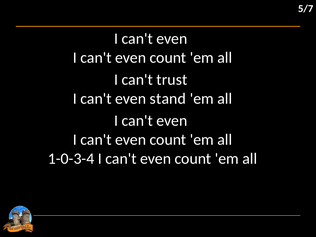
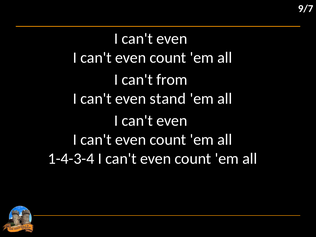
5/7: 5/7 -> 9/7
trust: trust -> from
1-0-3-4: 1-0-3-4 -> 1-4-3-4
